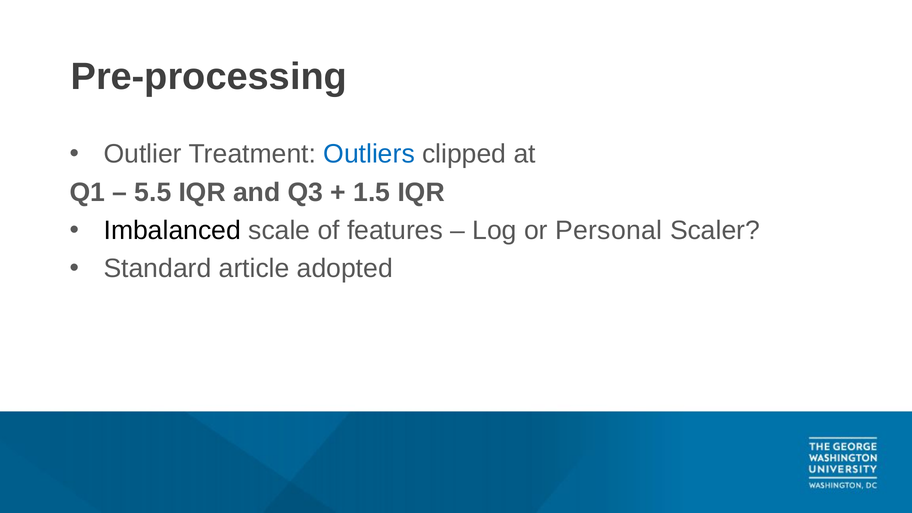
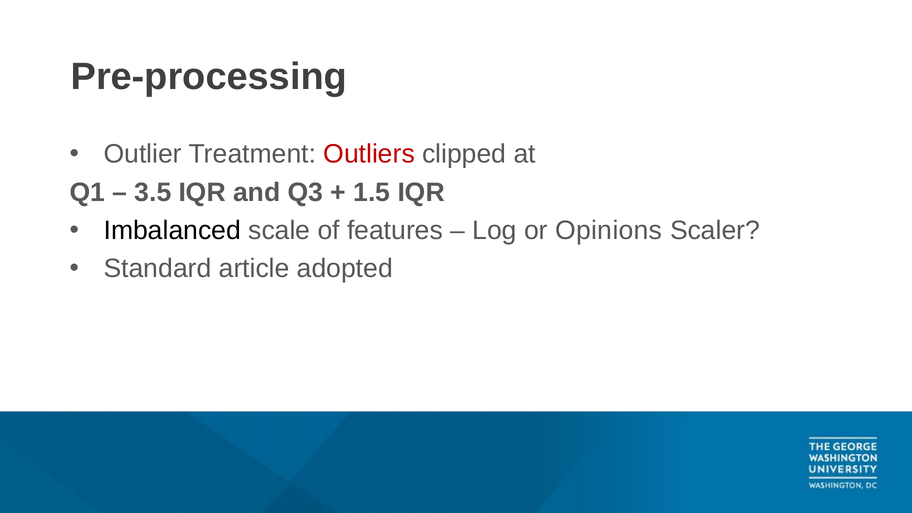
Outliers colour: blue -> red
5.5: 5.5 -> 3.5
Personal: Personal -> Opinions
